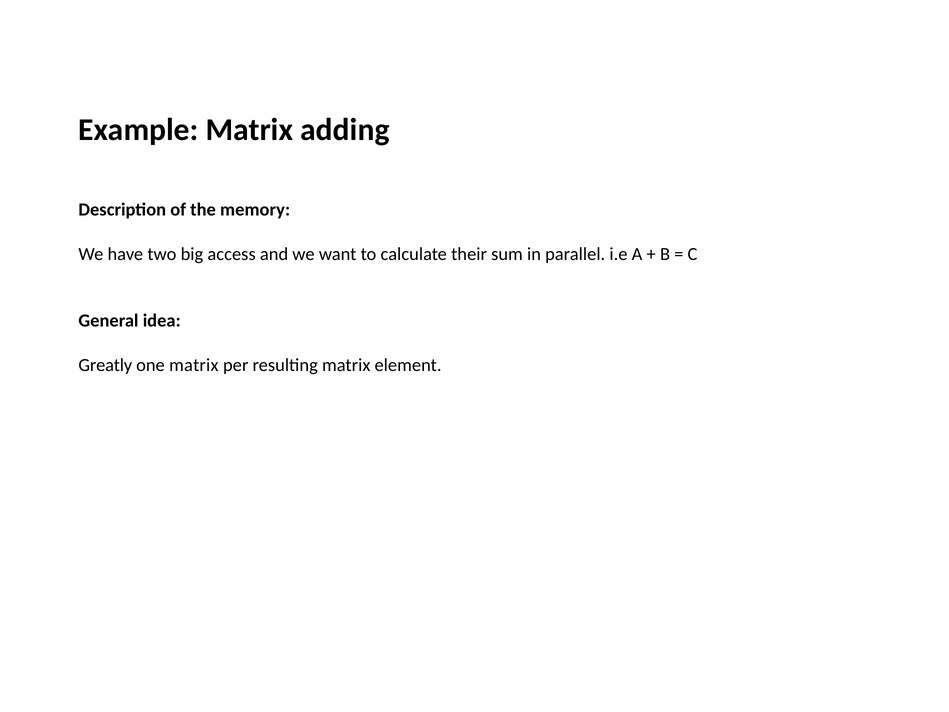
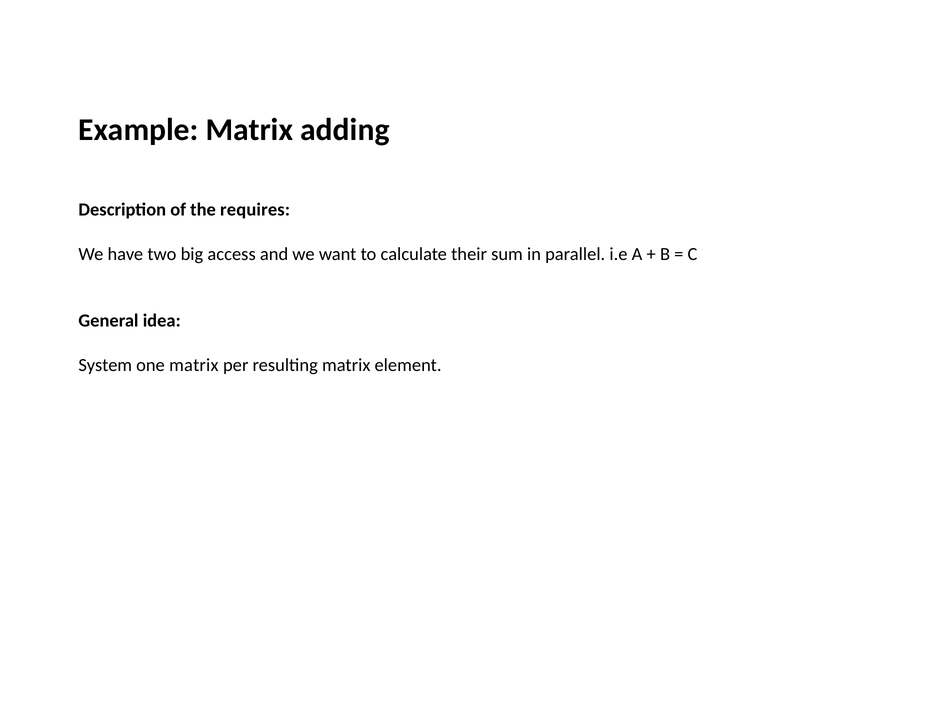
memory: memory -> requires
Greatly: Greatly -> System
